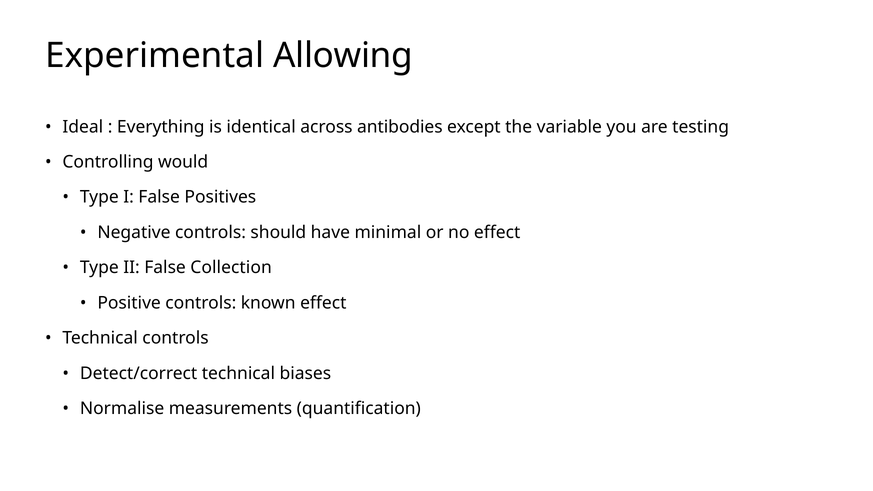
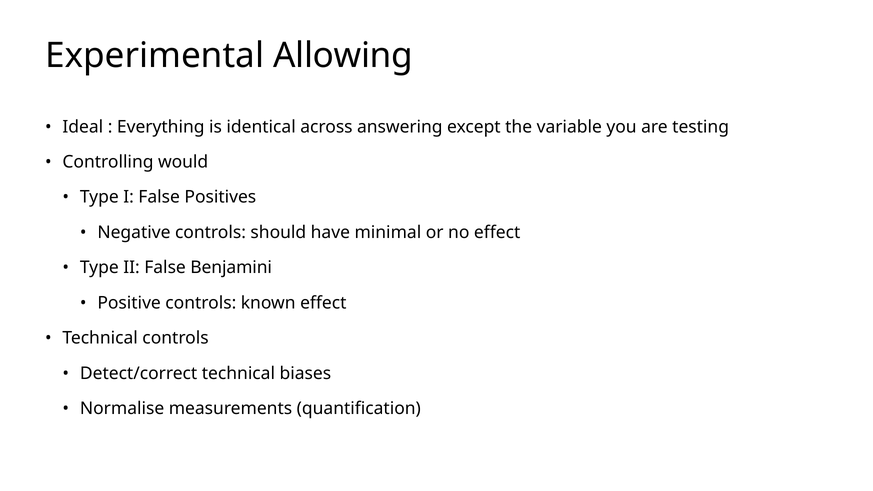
antibodies: antibodies -> answering
Collection: Collection -> Benjamini
